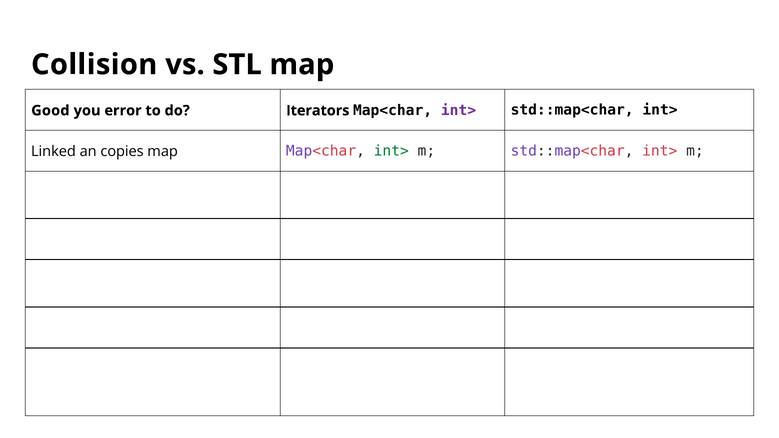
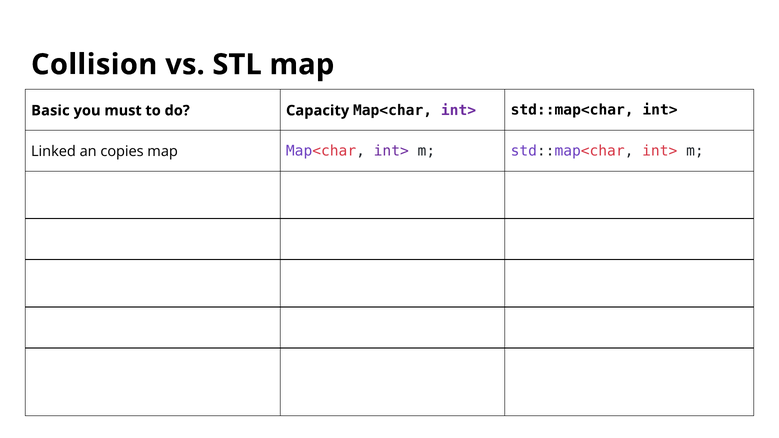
Good: Good -> Basic
error: error -> must
Iterators: Iterators -> Capacity
int> at (391, 151) colour: green -> purple
